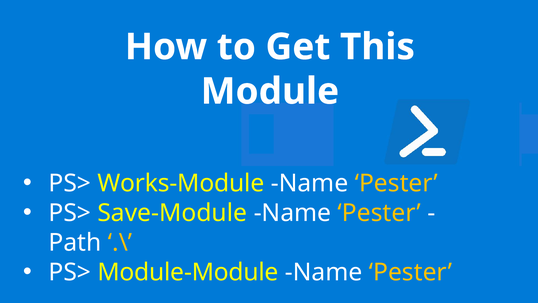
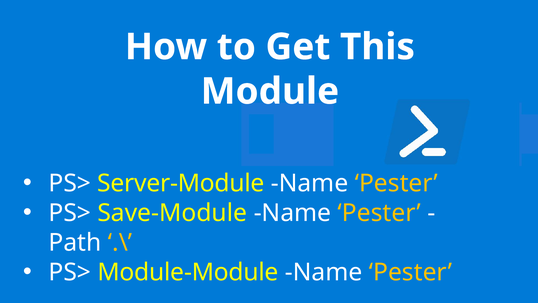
Works-Module: Works-Module -> Server-Module
